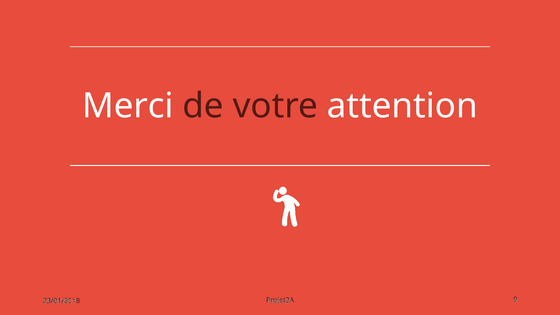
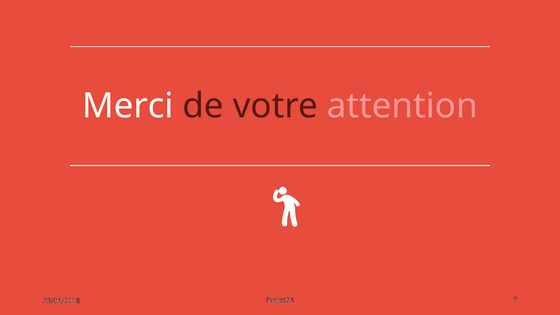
attention colour: white -> pink
